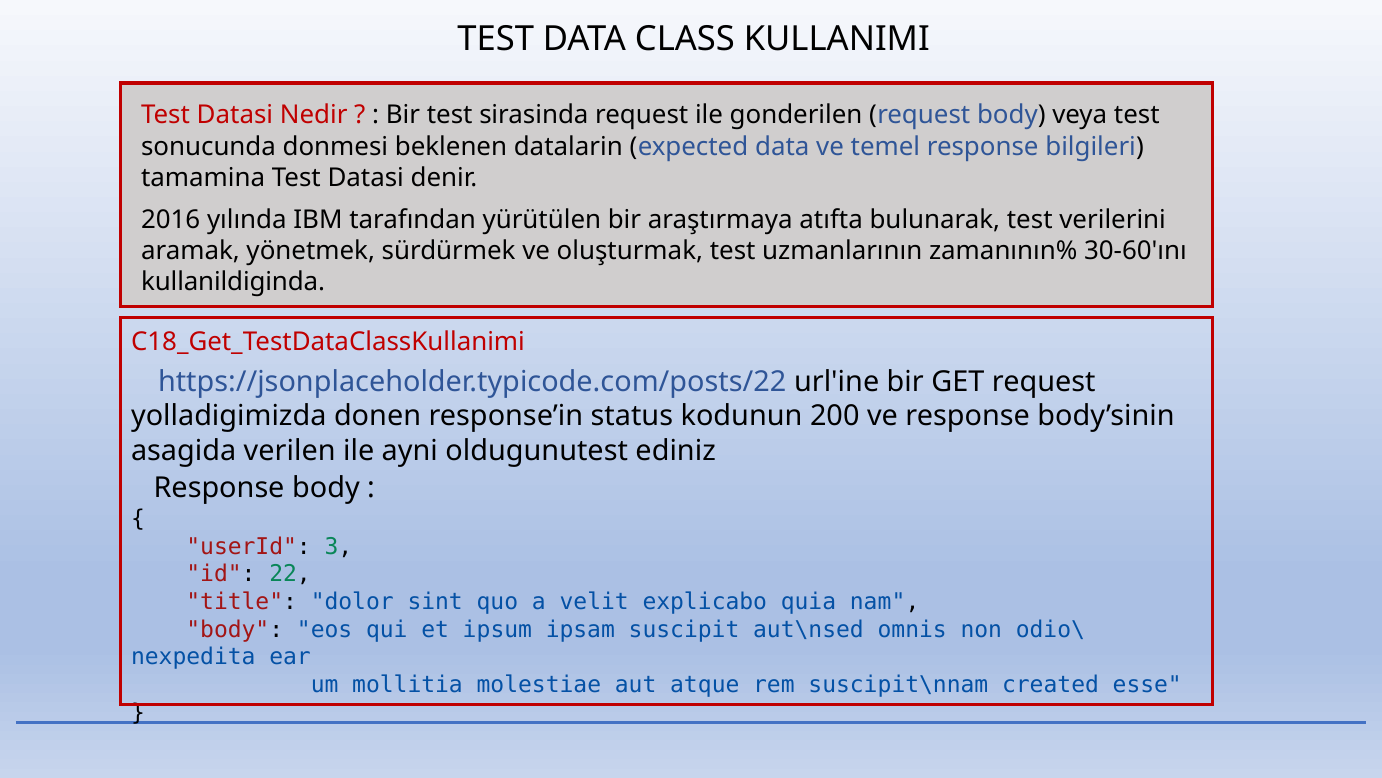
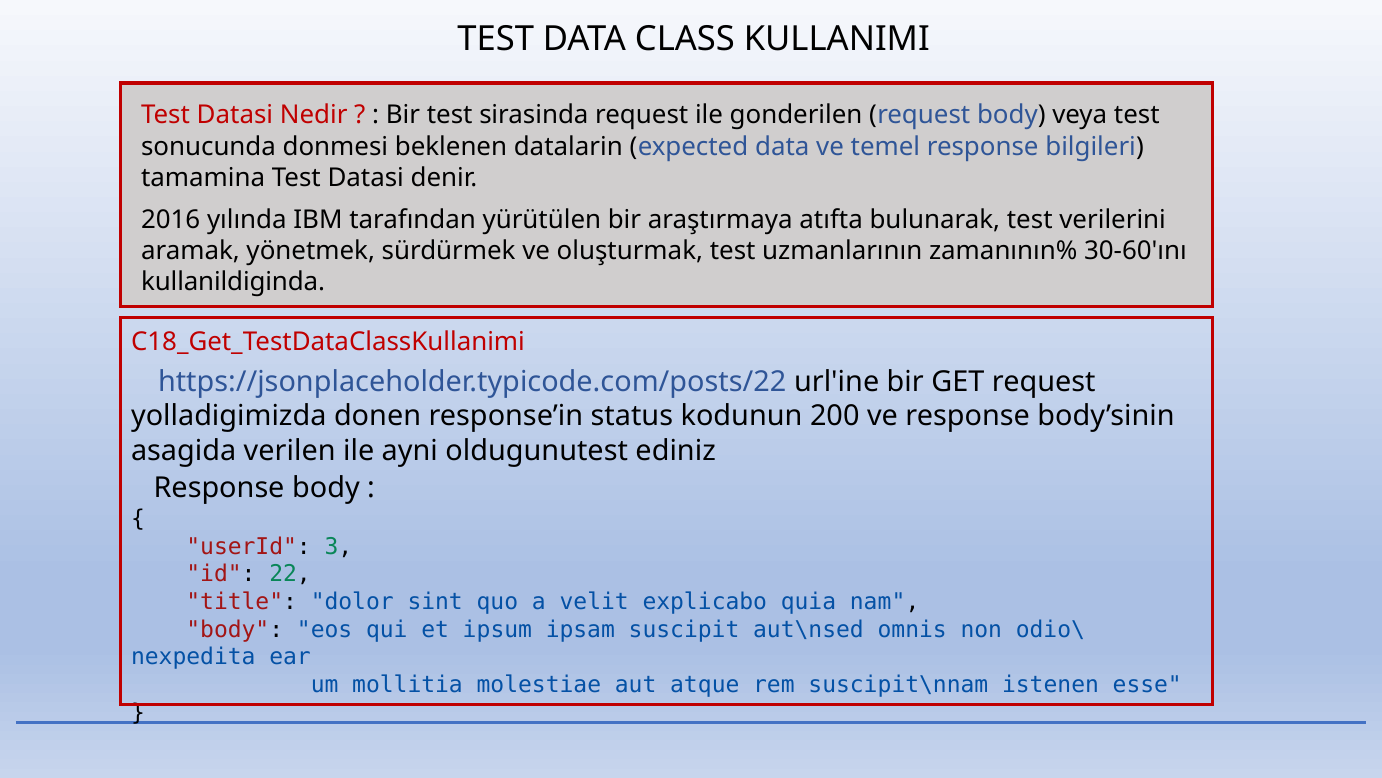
created: created -> istenen
